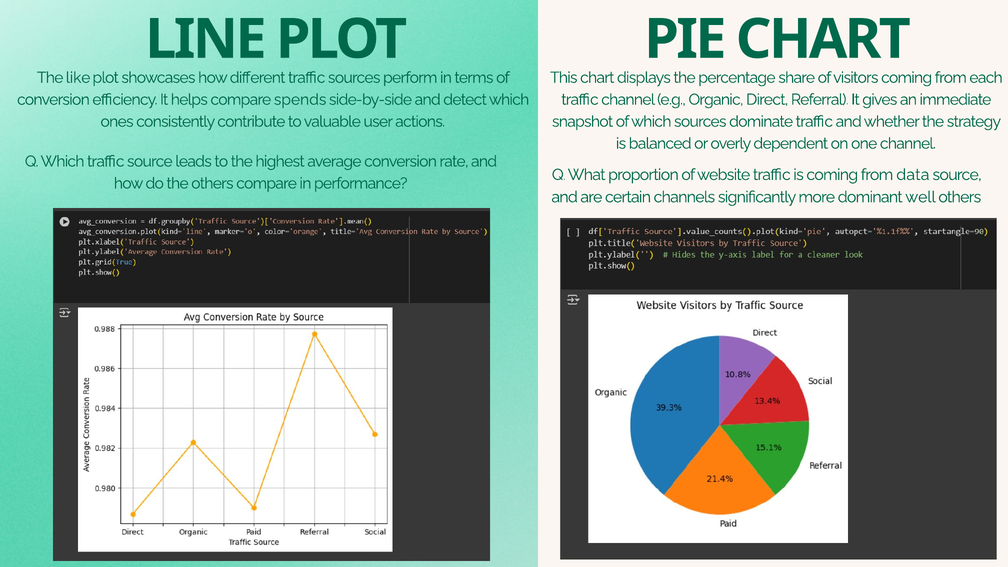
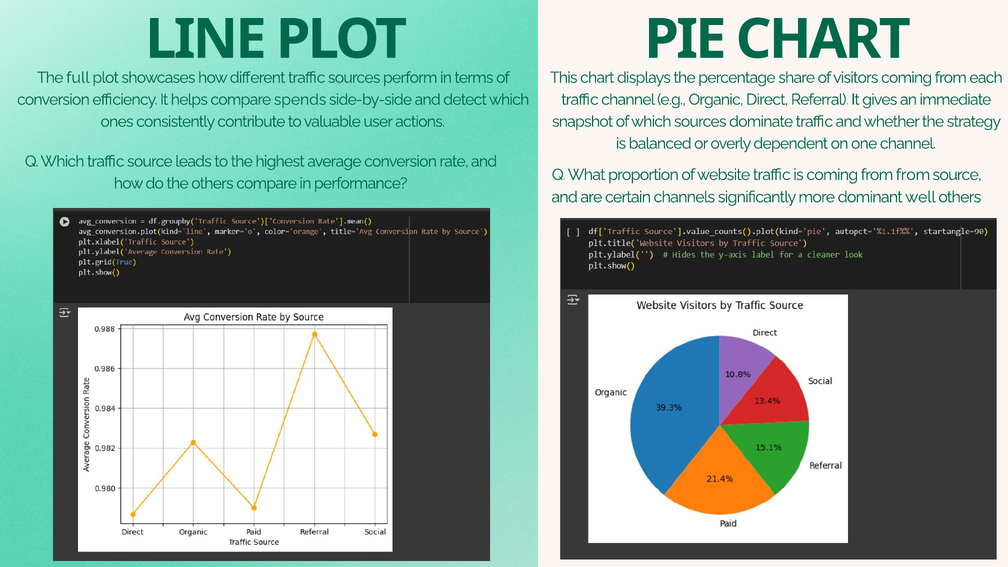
like: like -> full
from data: data -> from
